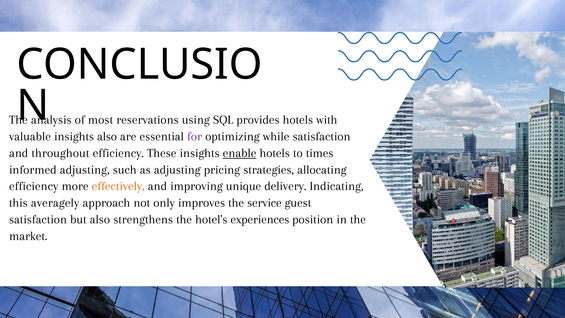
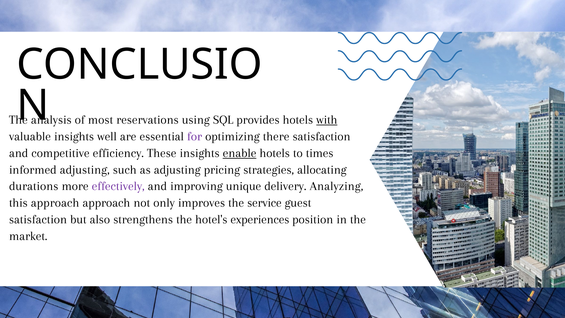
with underline: none -> present
insights also: also -> well
while: while -> there
throughout: throughout -> competitive
efficiency at (34, 186): efficiency -> durations
effectively colour: orange -> purple
Indicating: Indicating -> Analyzing
this averagely: averagely -> approach
